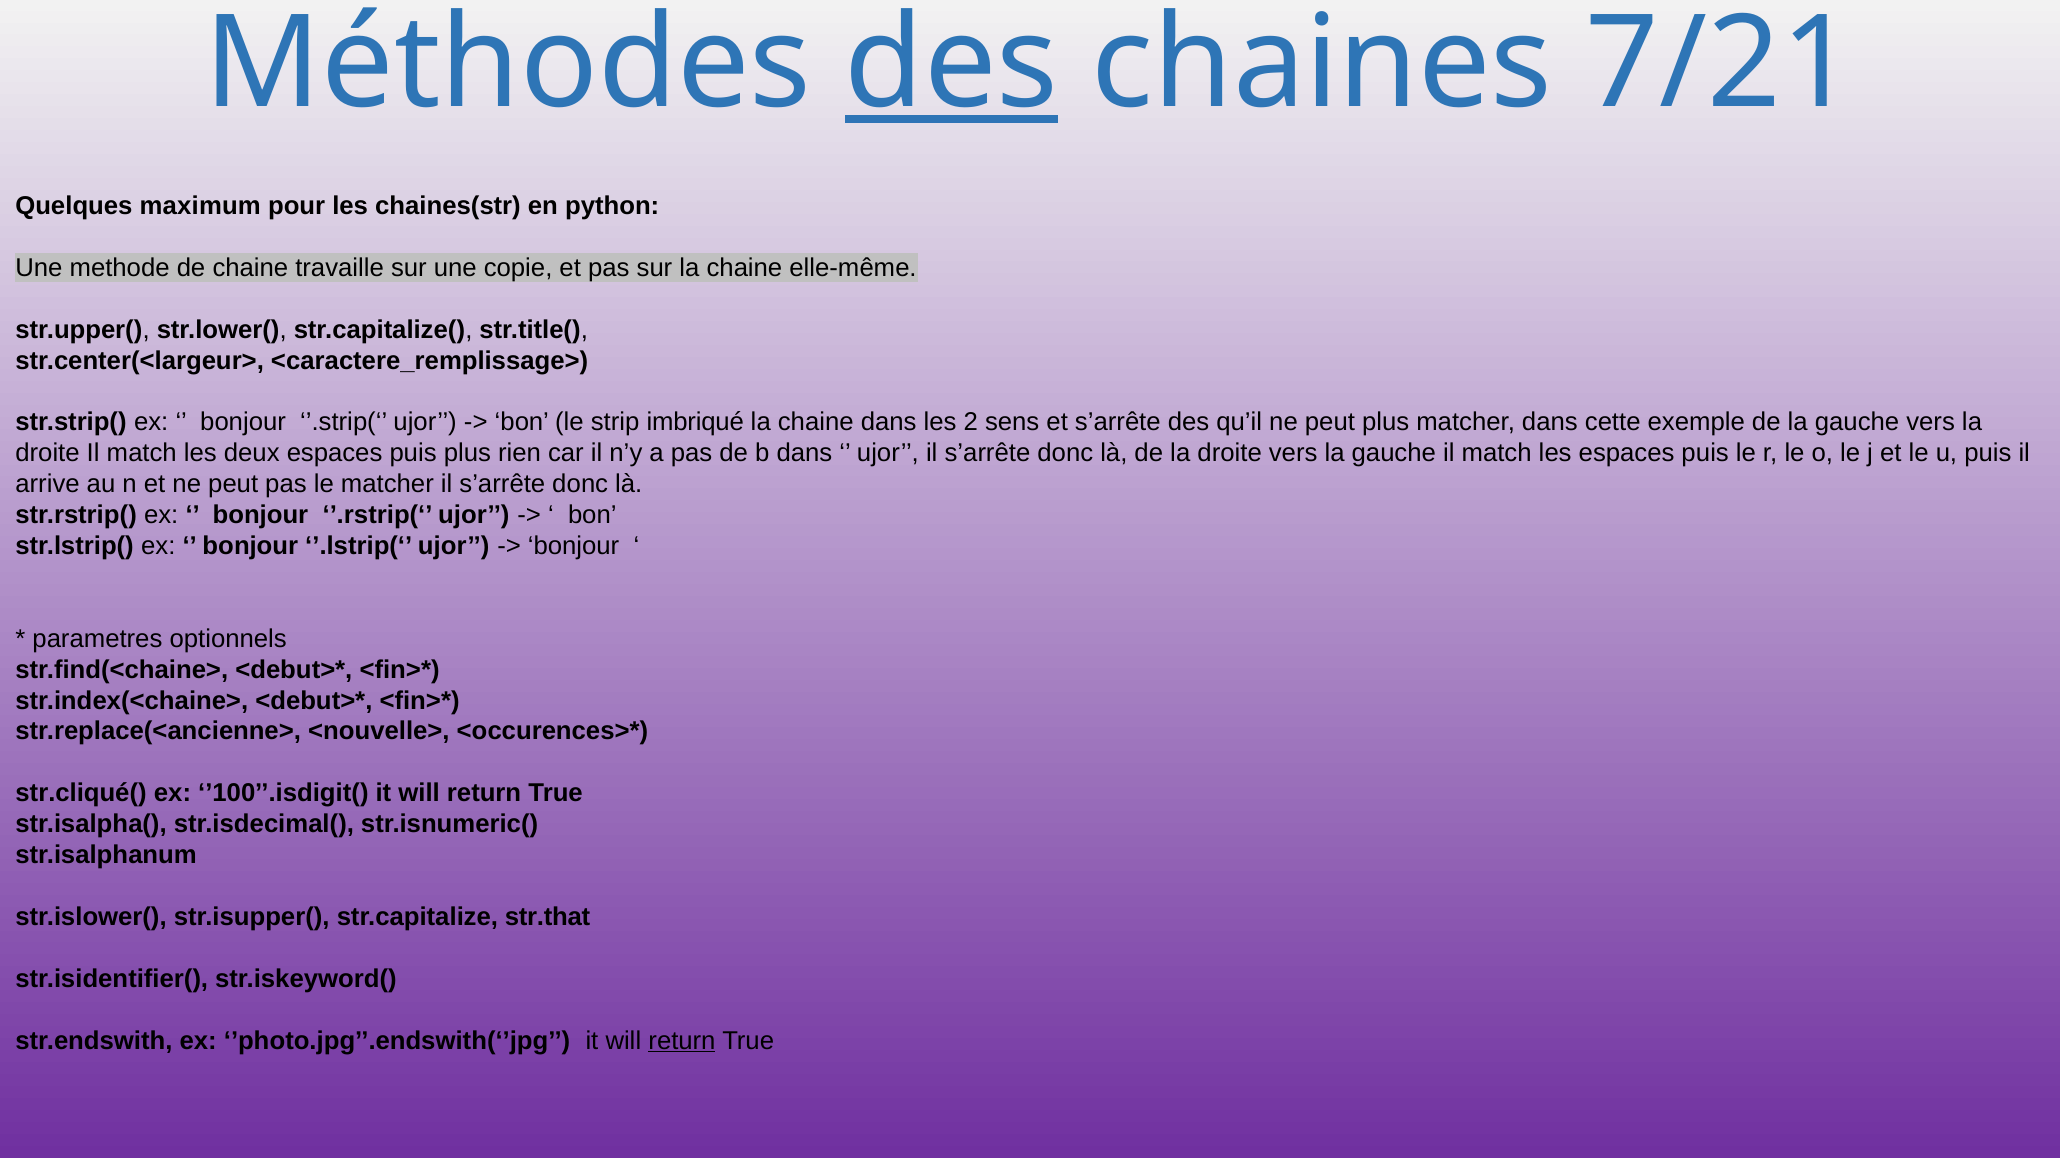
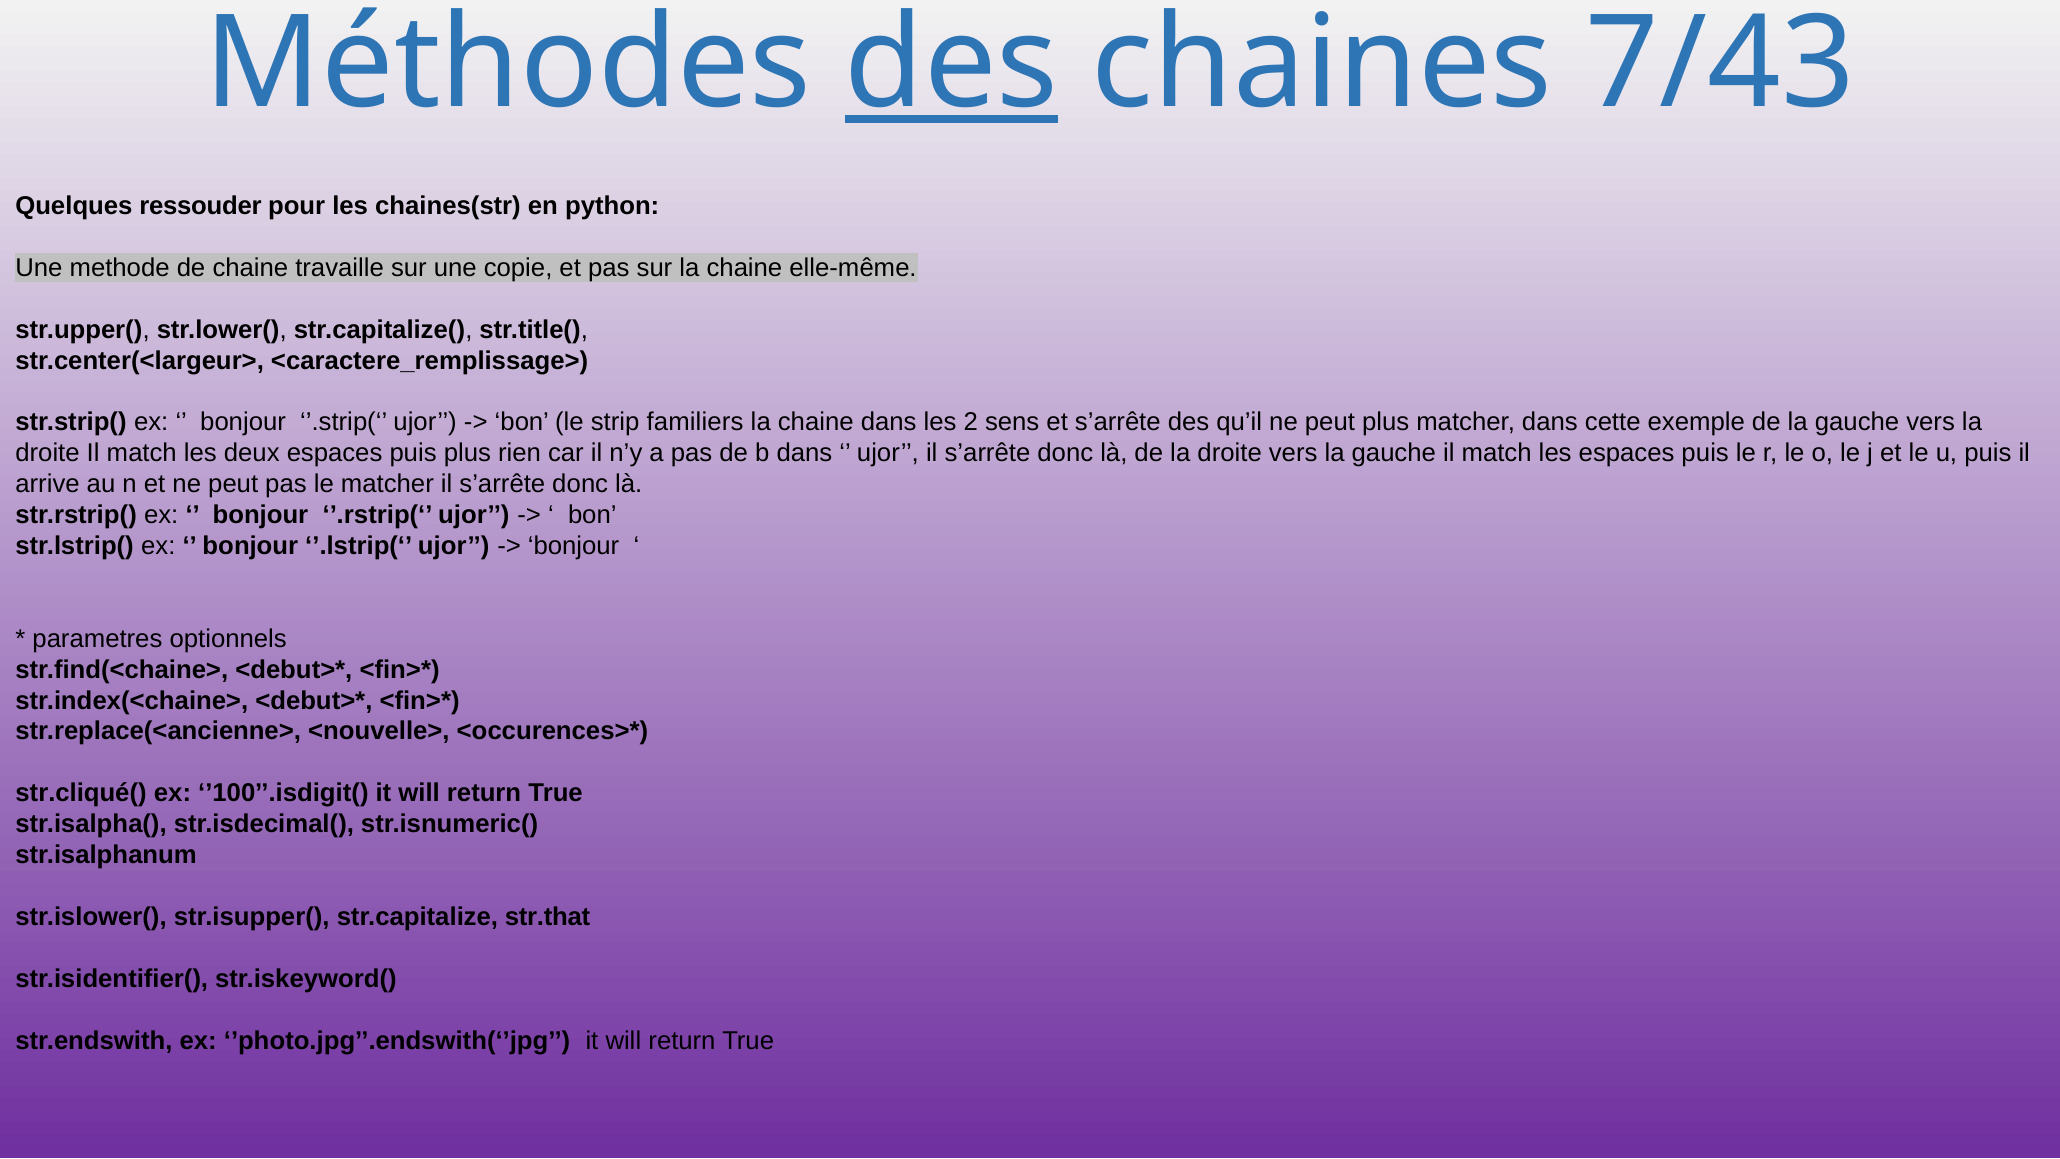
7/21: 7/21 -> 7/43
maximum: maximum -> ressouder
imbriqué: imbriqué -> familiers
return at (682, 1040) underline: present -> none
